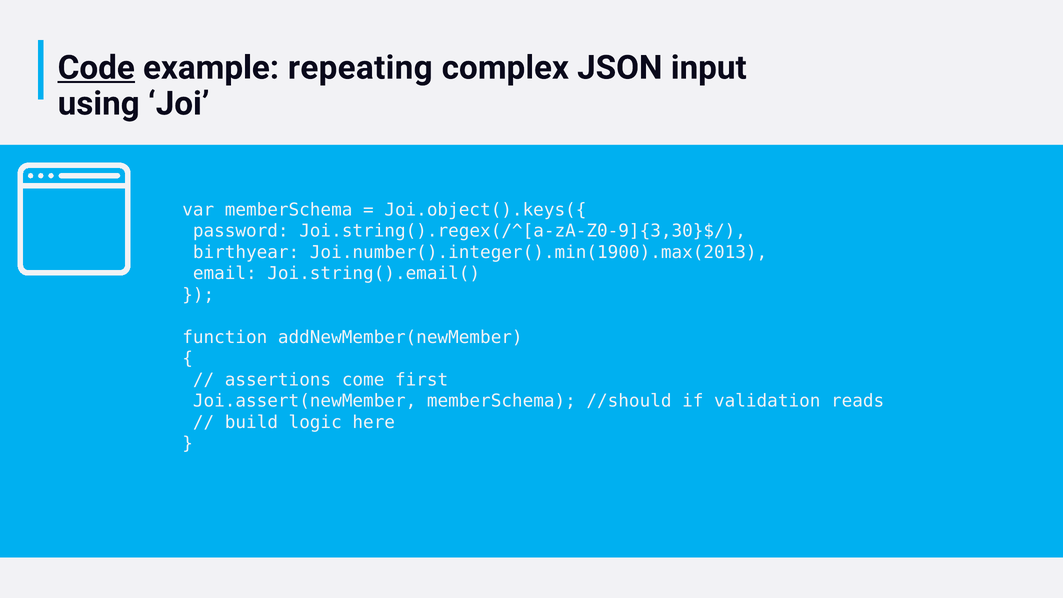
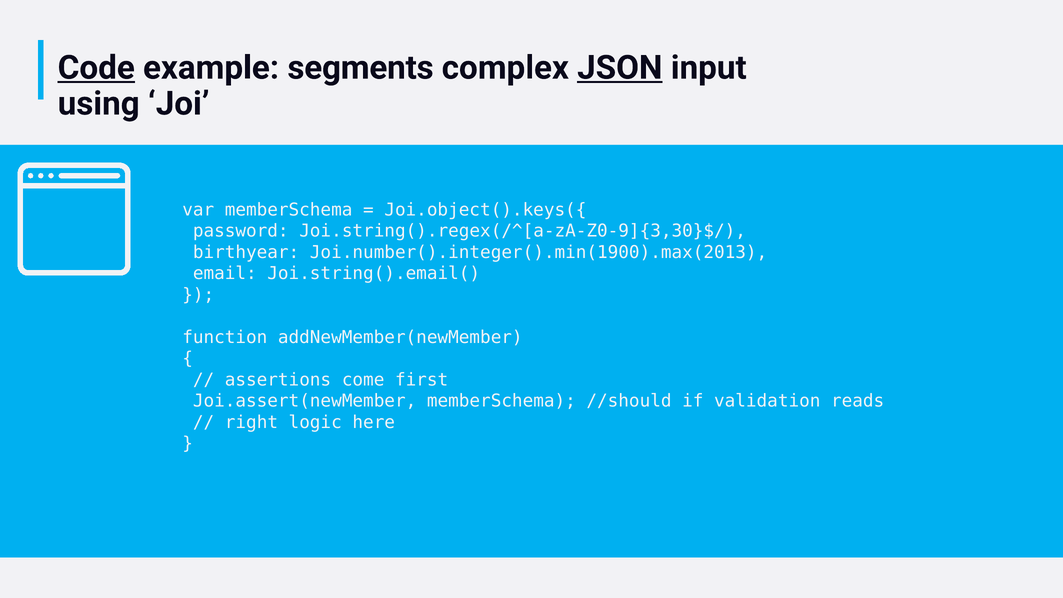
repeating: repeating -> segments
JSON underline: none -> present
build: build -> right
